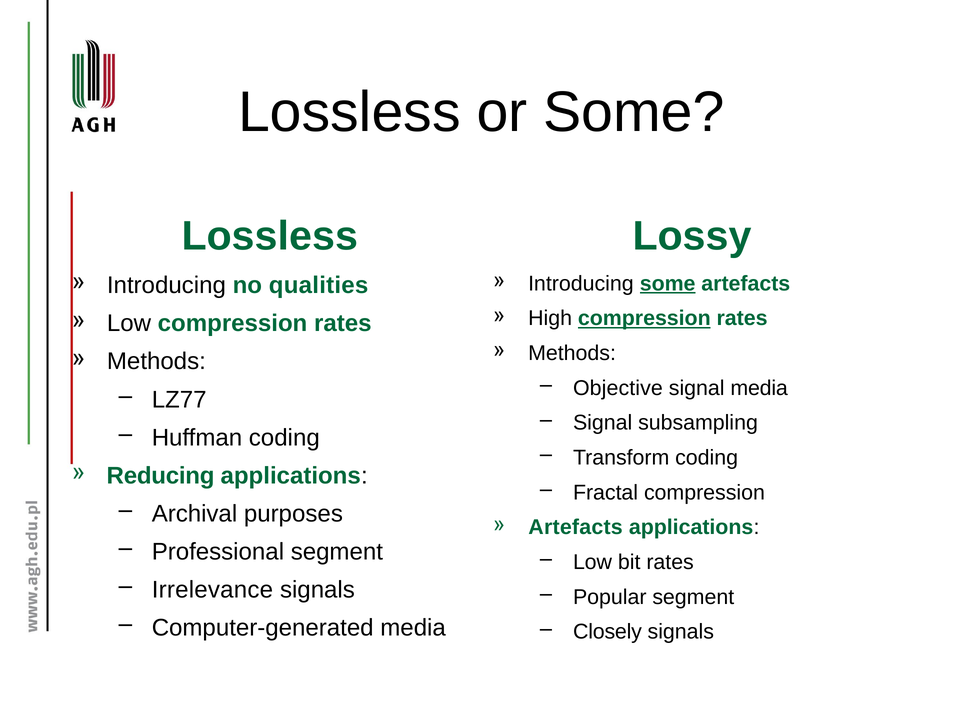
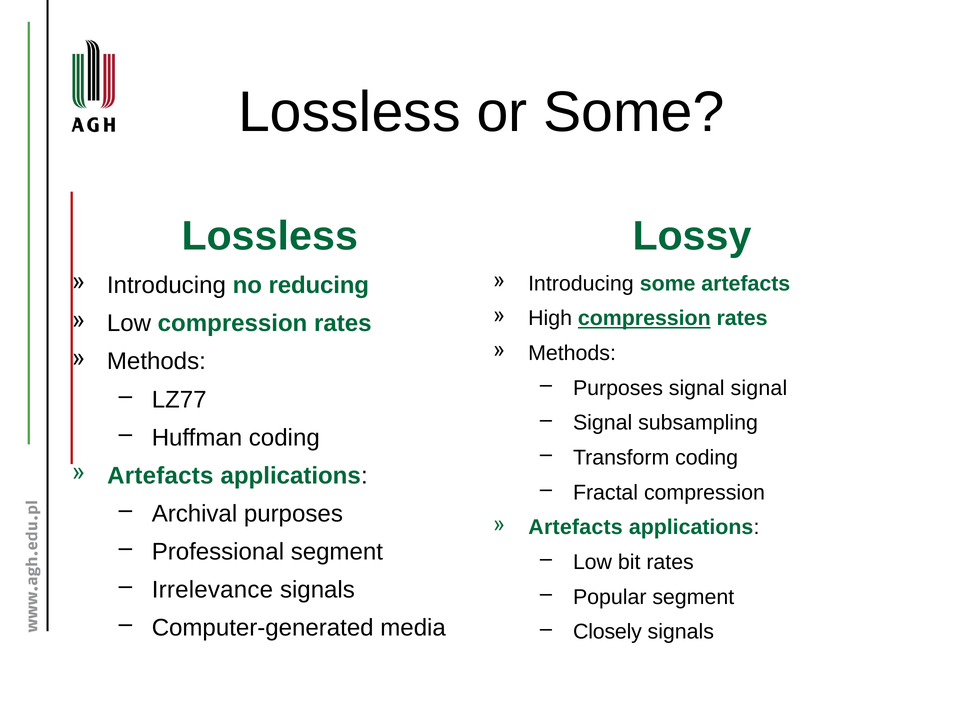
some at (668, 284) underline: present -> none
qualities: qualities -> reducing
Objective at (618, 388): Objective -> Purposes
signal media: media -> signal
Reducing at (161, 476): Reducing -> Artefacts
